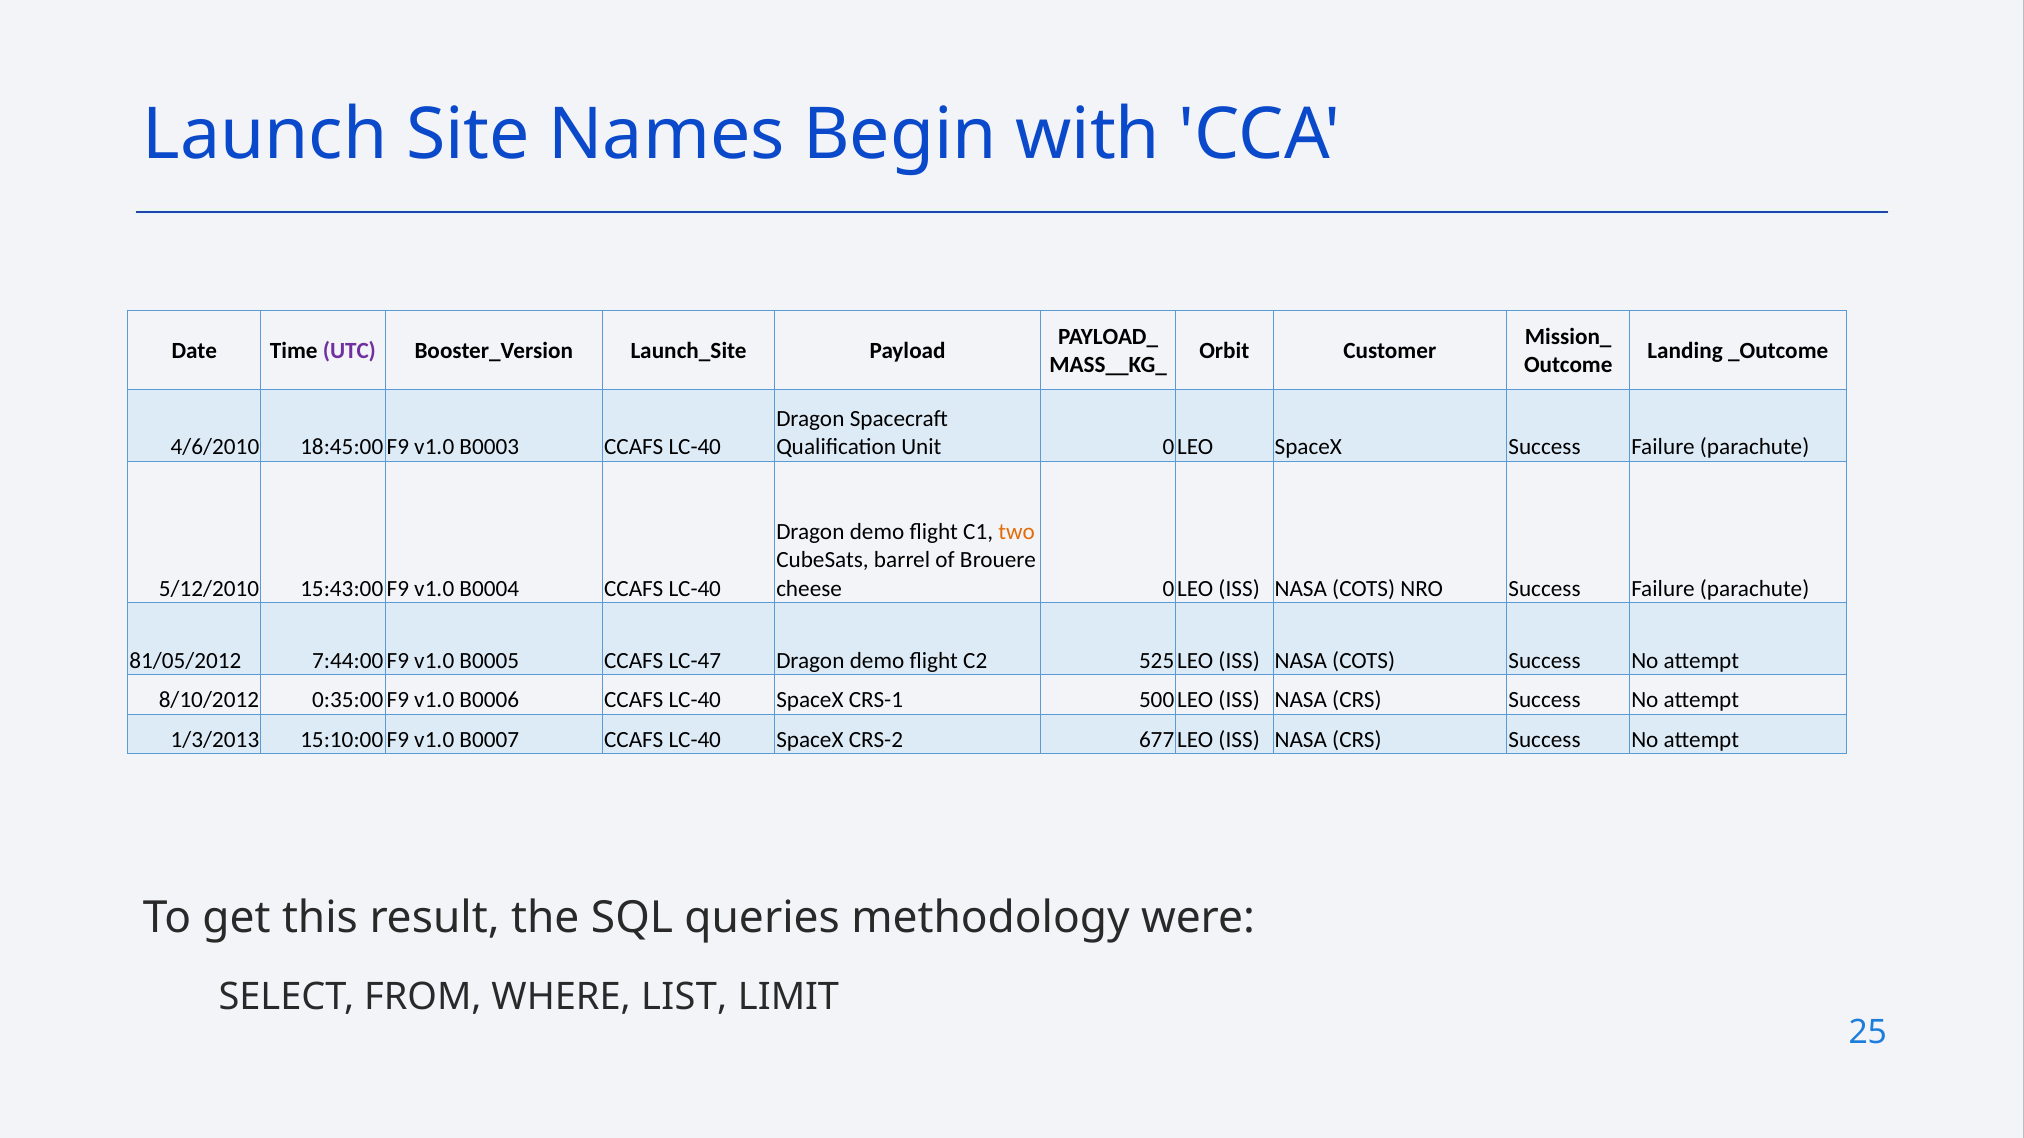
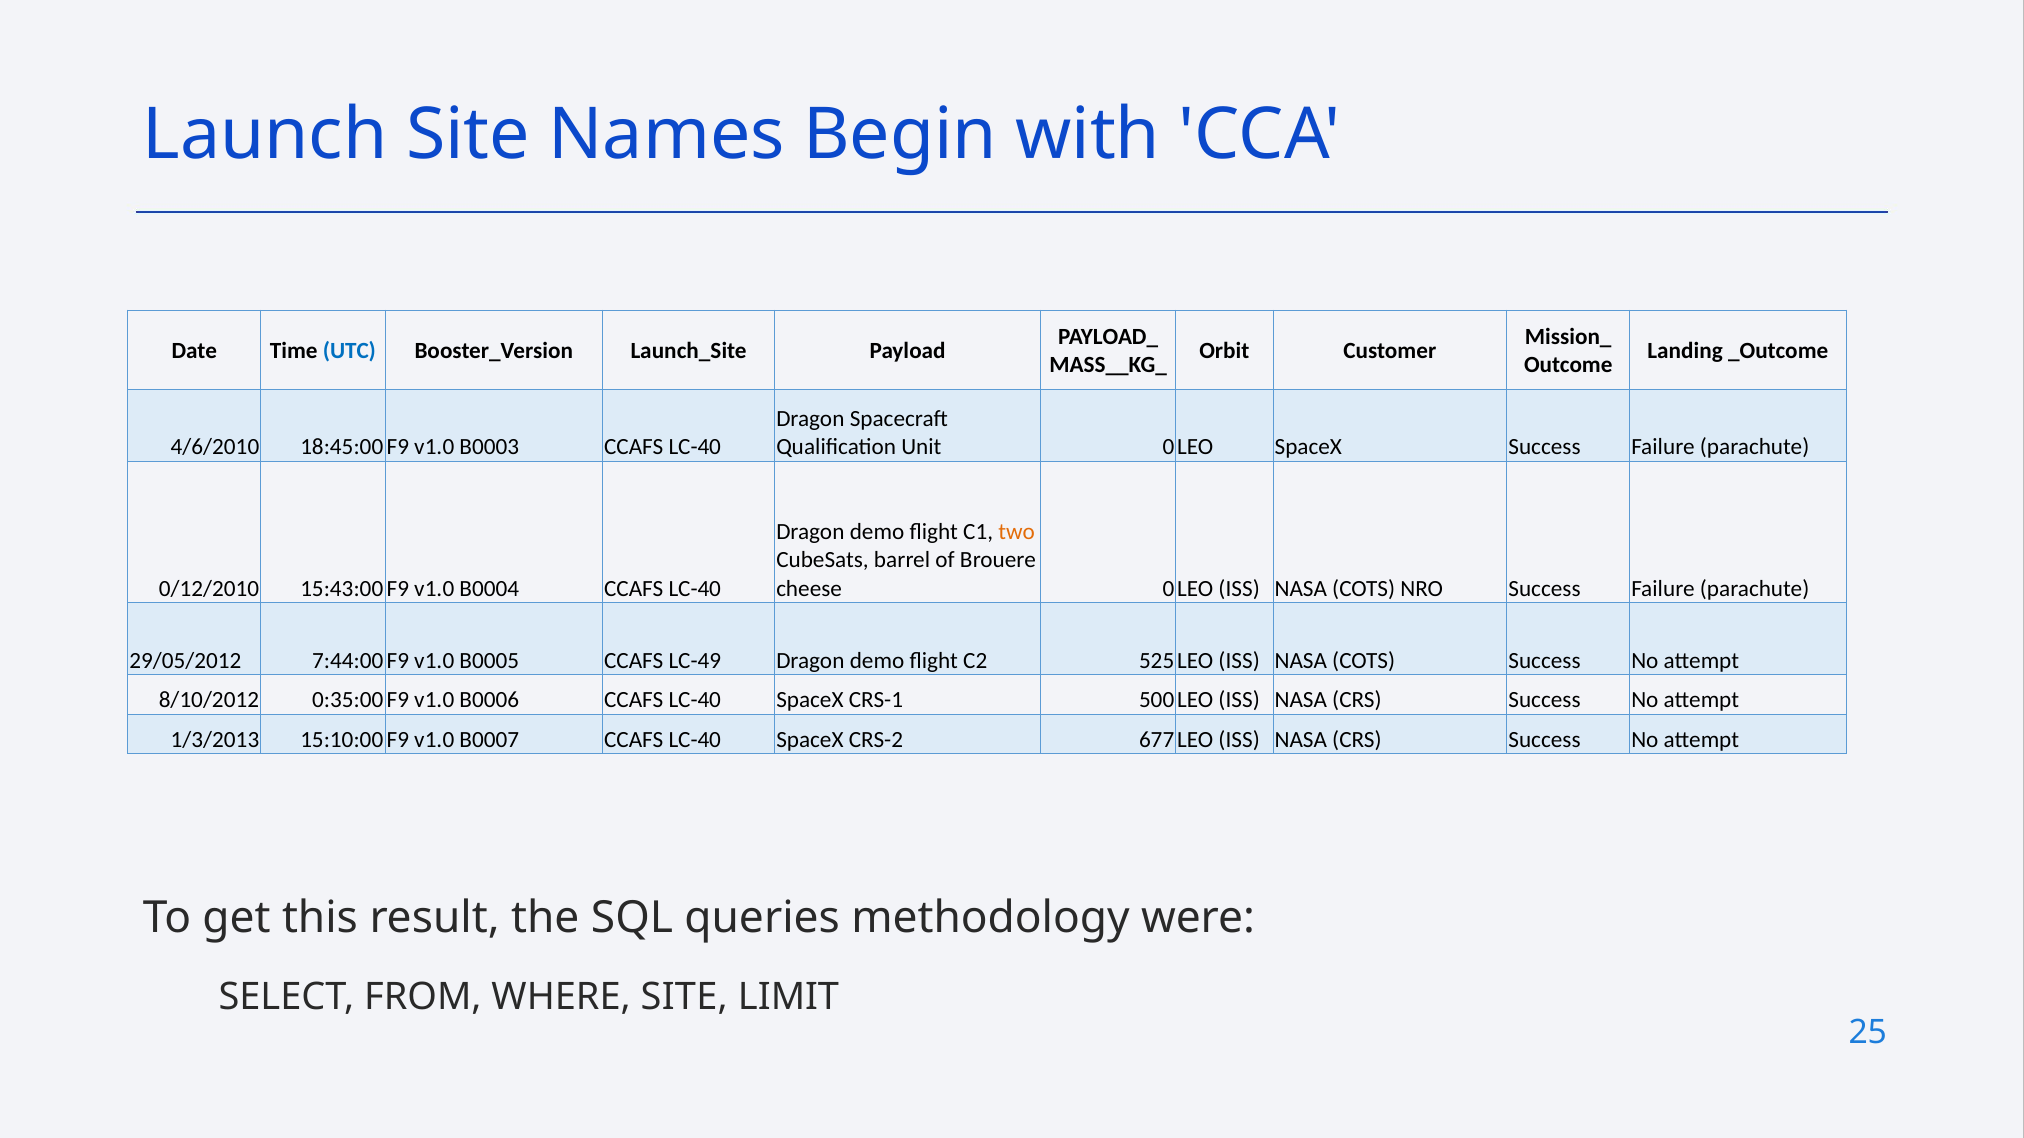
UTC colour: purple -> blue
5/12/2010: 5/12/2010 -> 0/12/2010
81/05/2012: 81/05/2012 -> 29/05/2012
LC-47: LC-47 -> LC-49
WHERE LIST: LIST -> SITE
